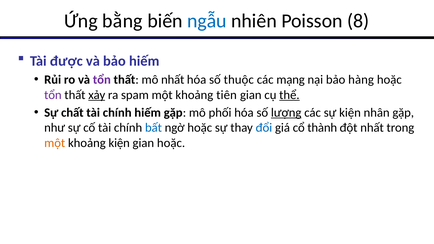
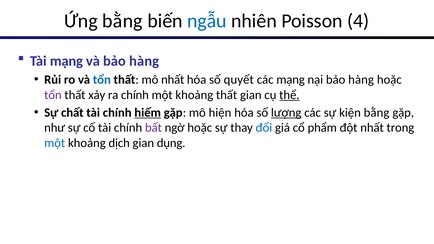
8: 8 -> 4
Tài được: được -> mạng
và bảo hiếm: hiếm -> hàng
tổn at (102, 80) colour: purple -> blue
thuộc: thuộc -> quyết
xảy underline: present -> none
ra spam: spam -> chính
khoảng tiên: tiên -> thất
hiếm at (148, 113) underline: none -> present
phối: phối -> hiện
kiện nhân: nhân -> bằng
bất colour: blue -> purple
thành: thành -> phẩm
một at (55, 143) colour: orange -> blue
khoảng kiện: kiện -> dịch
gian hoặc: hoặc -> dụng
